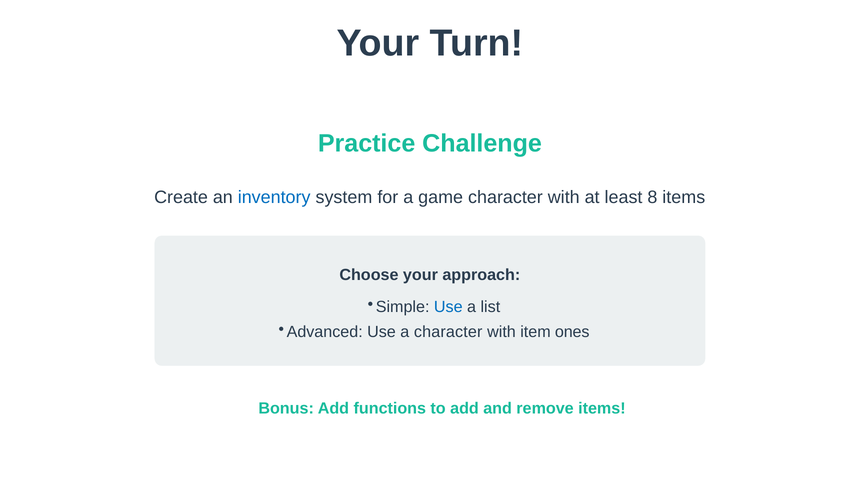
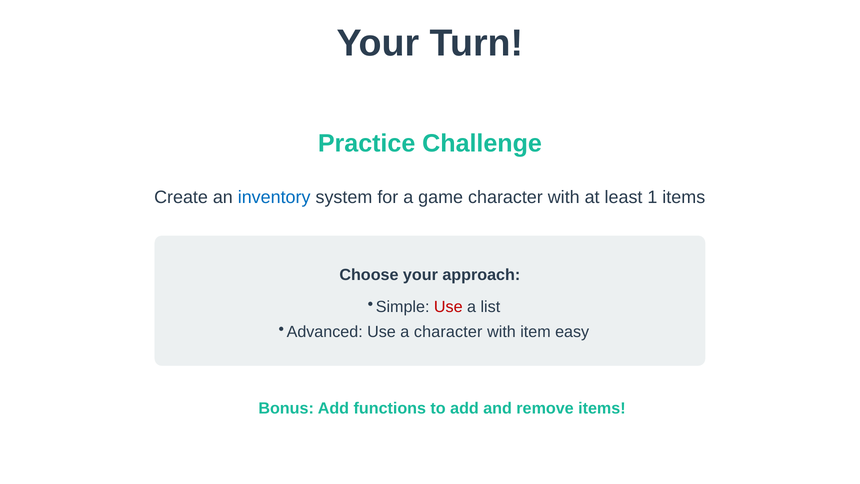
8: 8 -> 1
Use at (448, 307) colour: blue -> red
ones: ones -> easy
